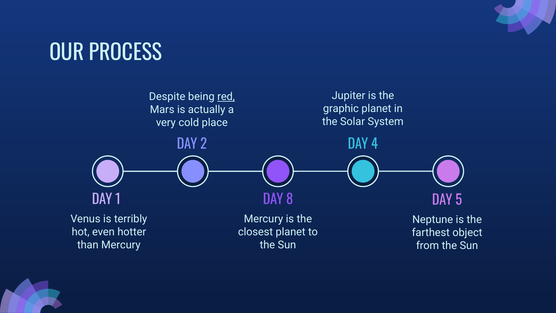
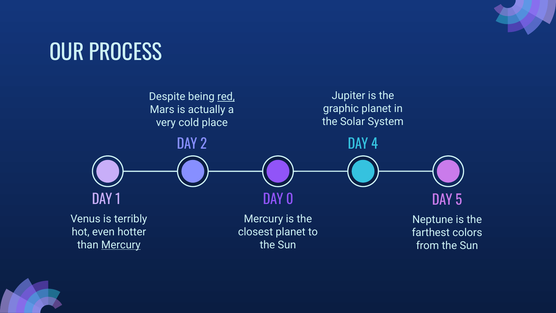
8: 8 -> 0
object: object -> colors
Mercury at (121, 245) underline: none -> present
